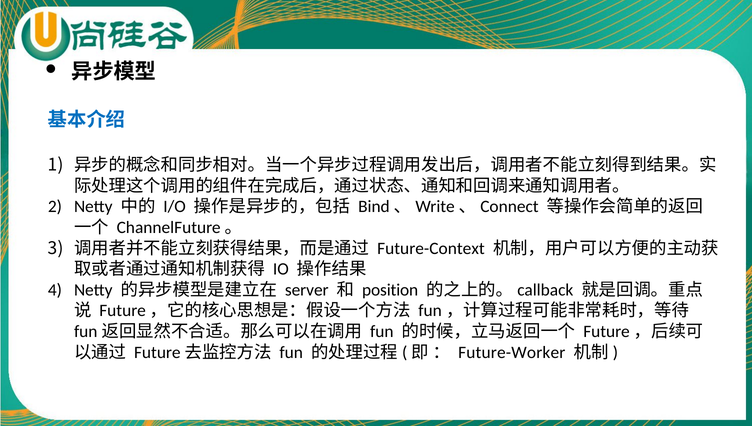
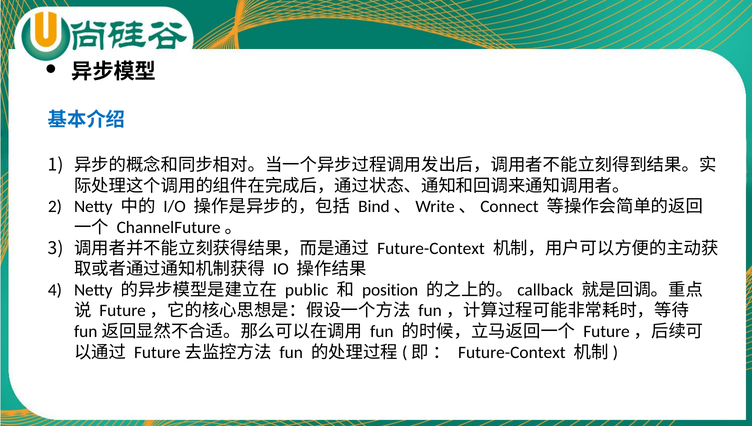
server: server -> public
Future-Worker at (512, 353): Future-Worker -> Future-Context
